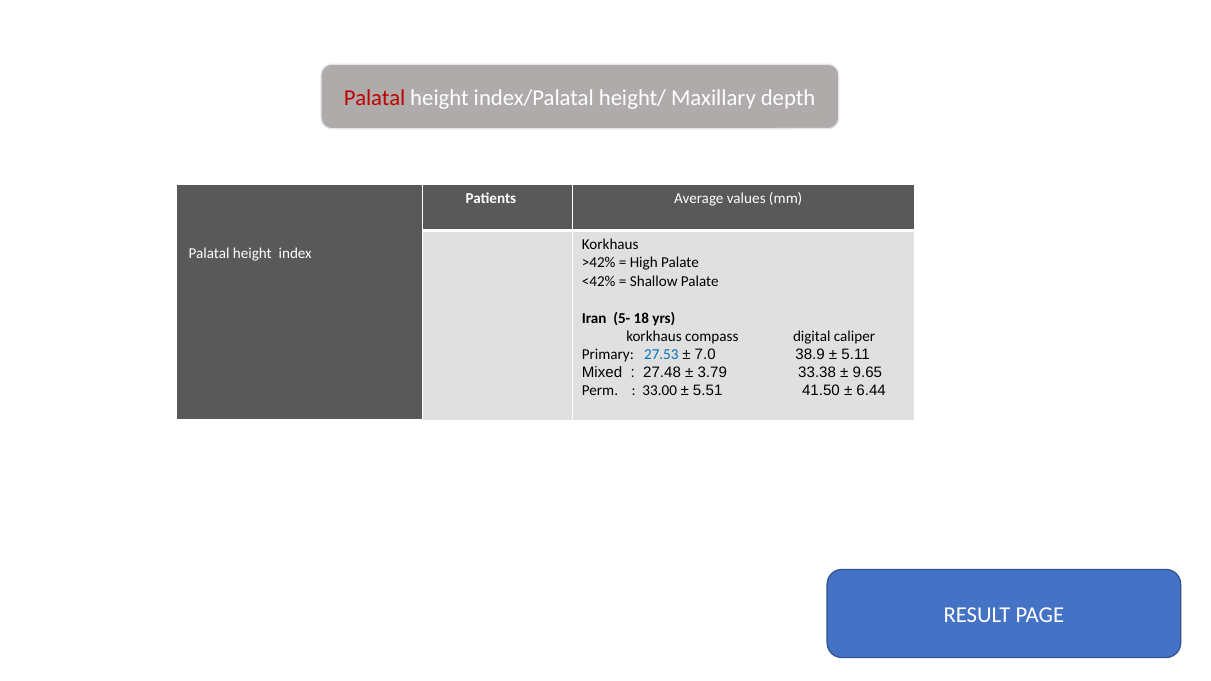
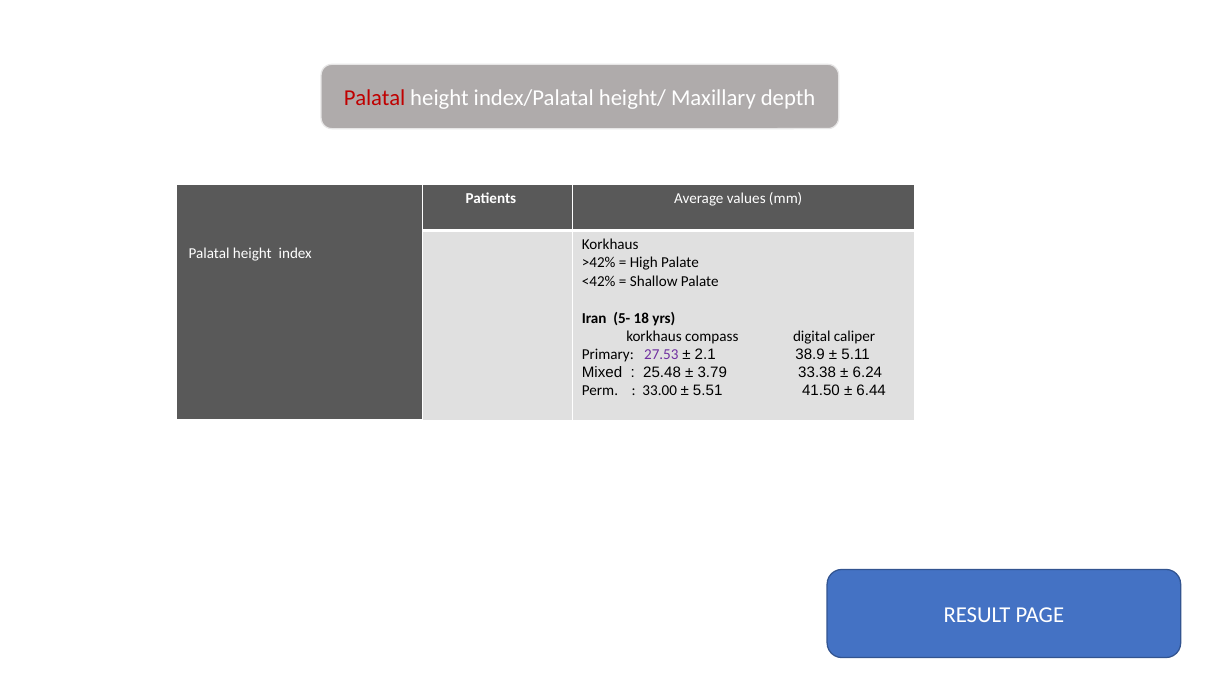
27.53 colour: blue -> purple
7.0: 7.0 -> 2.1
27.48: 27.48 -> 25.48
9.65: 9.65 -> 6.24
